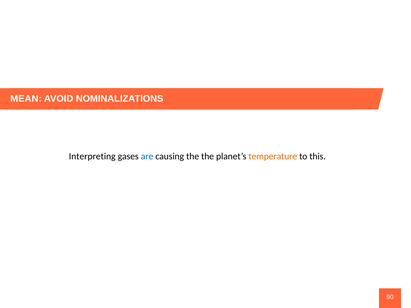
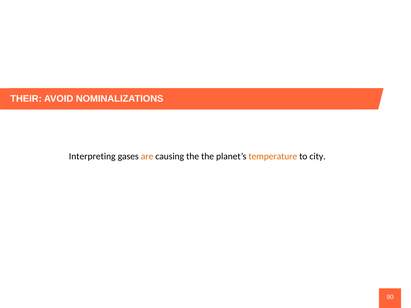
MEAN: MEAN -> THEIR
are colour: blue -> orange
this: this -> city
